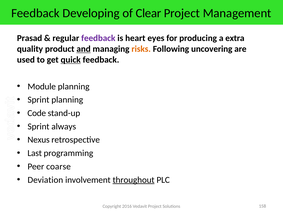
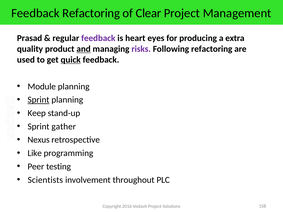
Feedback Developing: Developing -> Refactoring
risks colour: orange -> purple
Following uncovering: uncovering -> refactoring
Sprint at (39, 100) underline: none -> present
Code: Code -> Keep
always: always -> gather
Last: Last -> Like
coarse: coarse -> testing
Deviation: Deviation -> Scientists
throughout underline: present -> none
